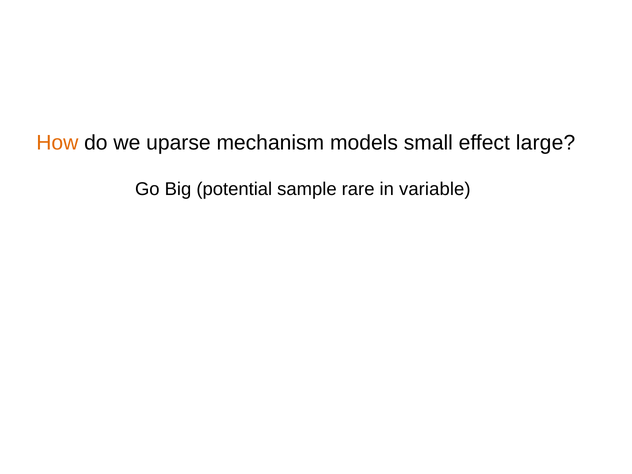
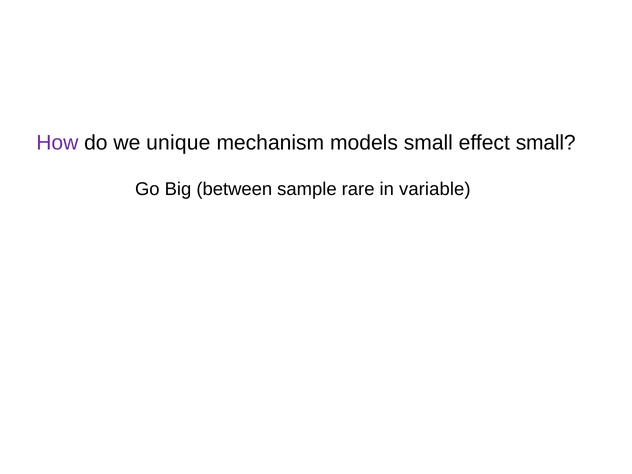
How colour: orange -> purple
uparse: uparse -> unique
effect large: large -> small
potential: potential -> between
